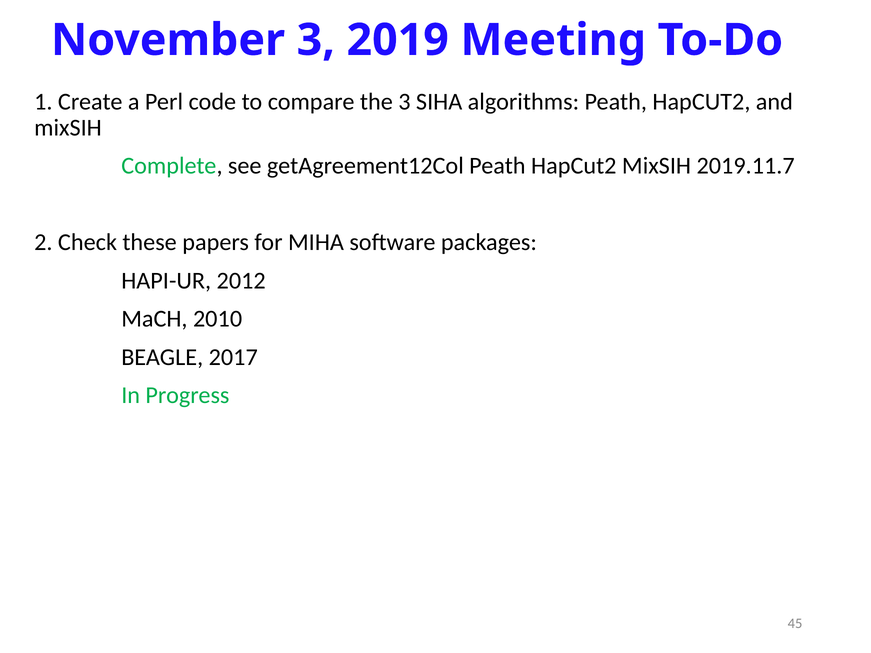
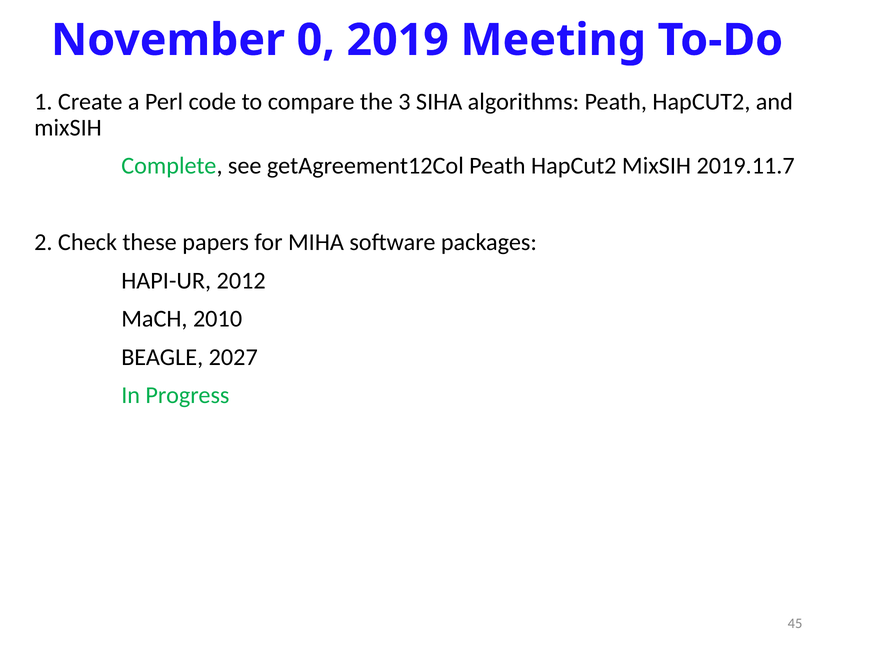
November 3: 3 -> 0
2017: 2017 -> 2027
